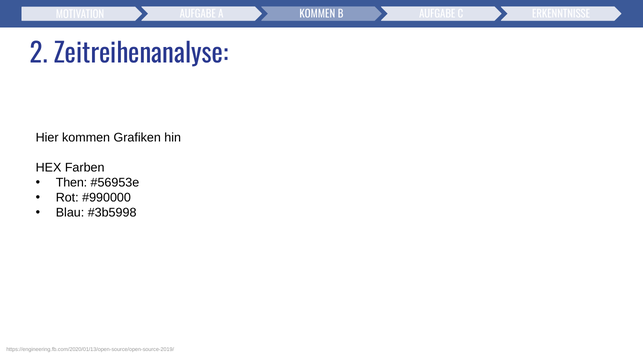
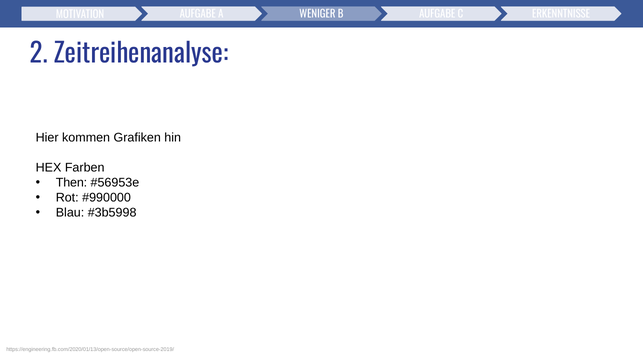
A KOMMEN: KOMMEN -> WENIGER
